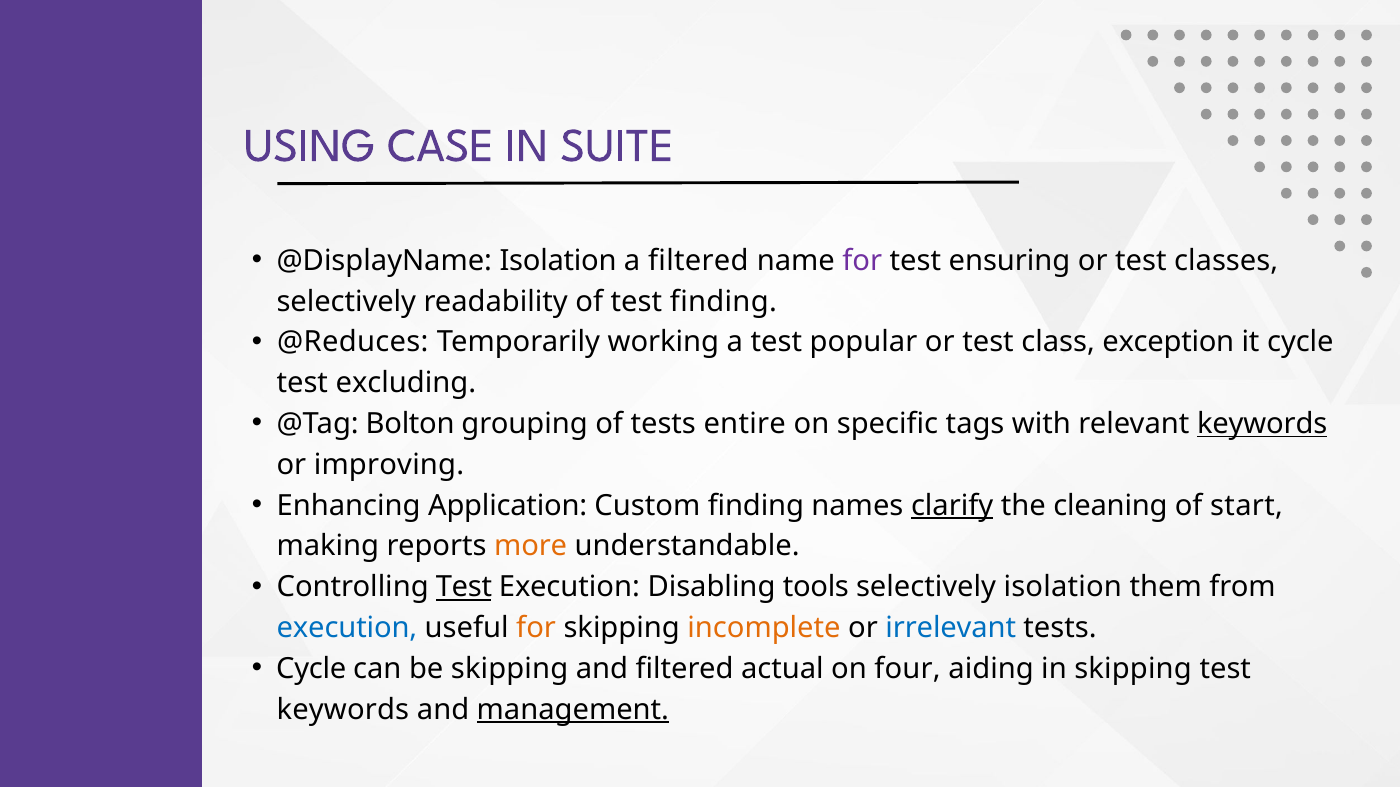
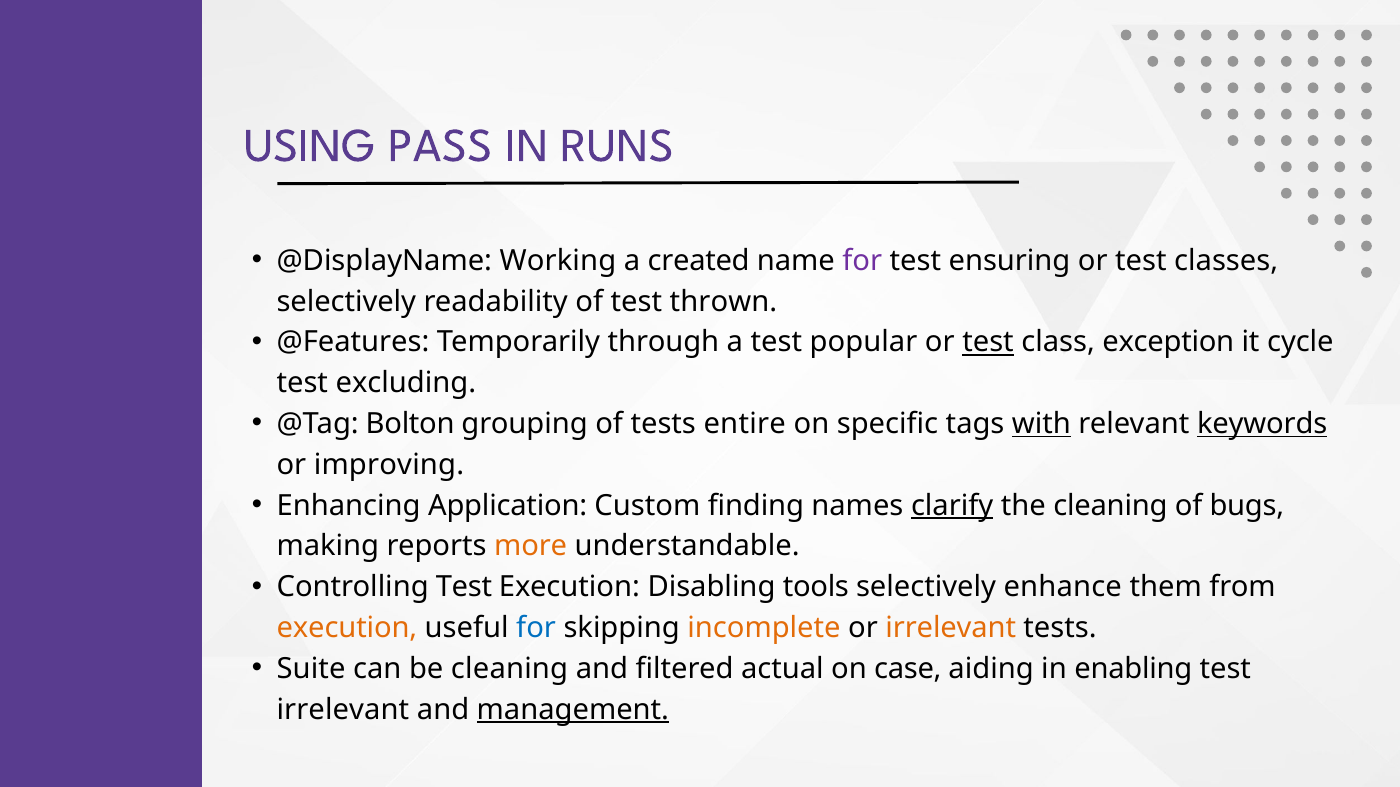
CASE: CASE -> PASS
SUITE: SUITE -> RUNS
@DisplayName Isolation: Isolation -> Working
a filtered: filtered -> created
test finding: finding -> thrown
@Reduces: @Reduces -> @Features
working: working -> through
test at (988, 343) underline: none -> present
with underline: none -> present
start: start -> bugs
Test at (464, 588) underline: present -> none
selectively isolation: isolation -> enhance
execution at (347, 628) colour: blue -> orange
for at (536, 628) colour: orange -> blue
irrelevant at (951, 628) colour: blue -> orange
Cycle at (311, 669): Cycle -> Suite
be skipping: skipping -> cleaning
four: four -> case
in skipping: skipping -> enabling
keywords at (343, 710): keywords -> irrelevant
